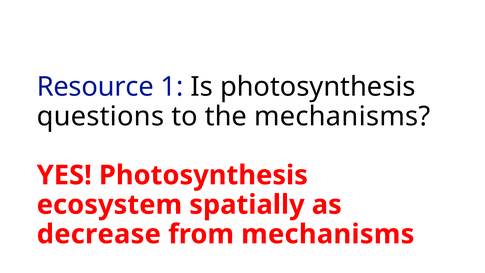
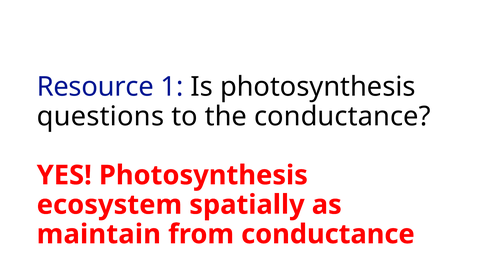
the mechanisms: mechanisms -> conductance
decrease: decrease -> maintain
from mechanisms: mechanisms -> conductance
